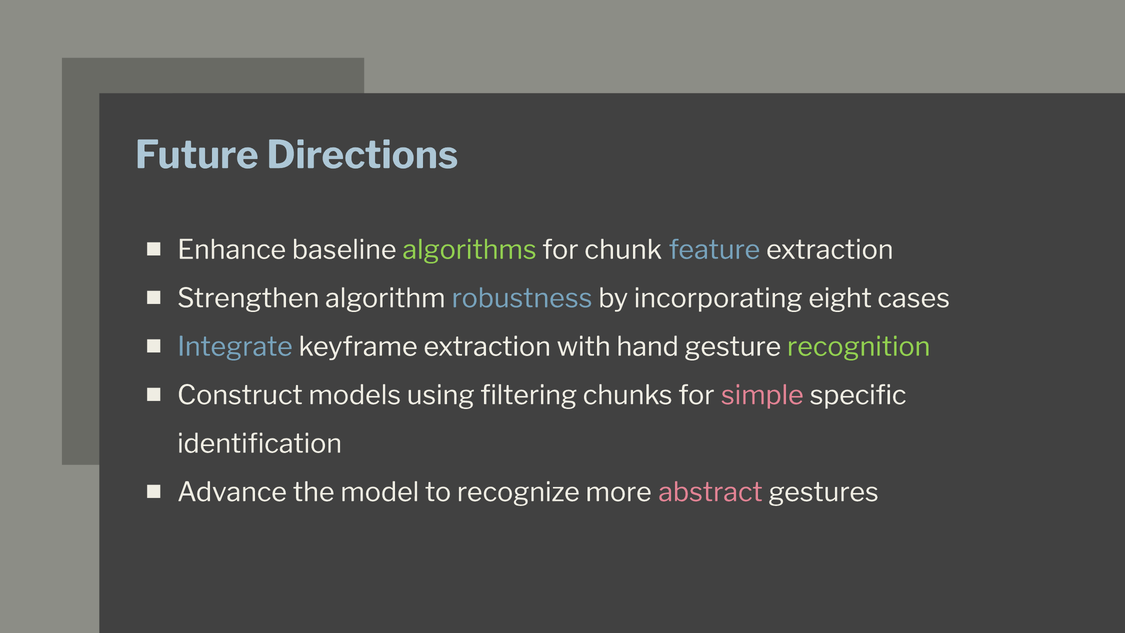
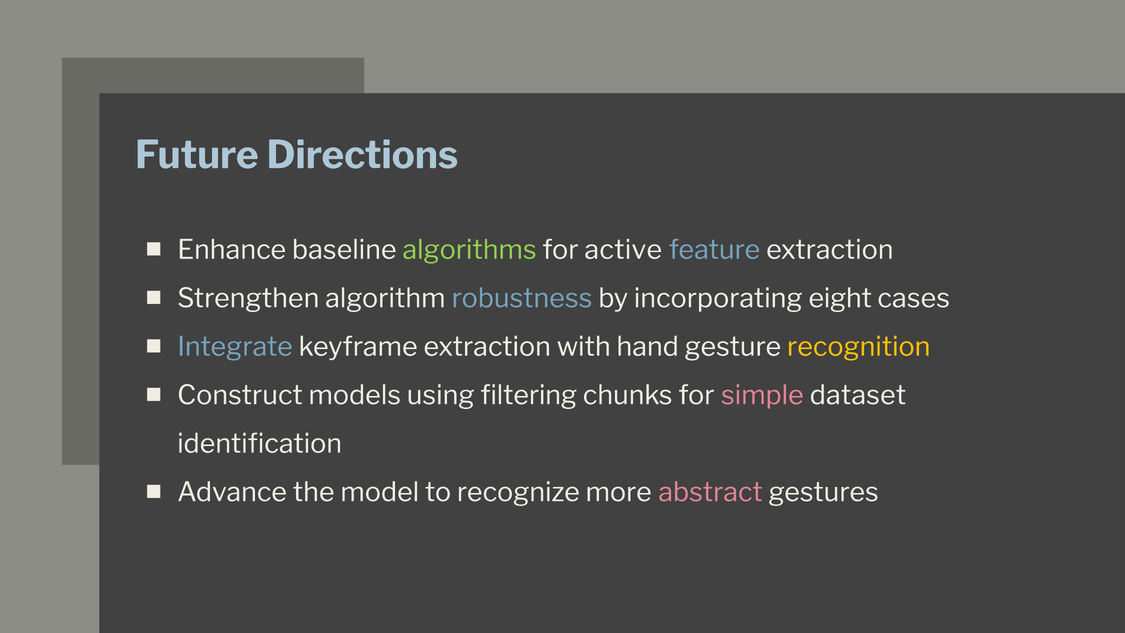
chunk: chunk -> active
recognition colour: light green -> yellow
specific: specific -> dataset
